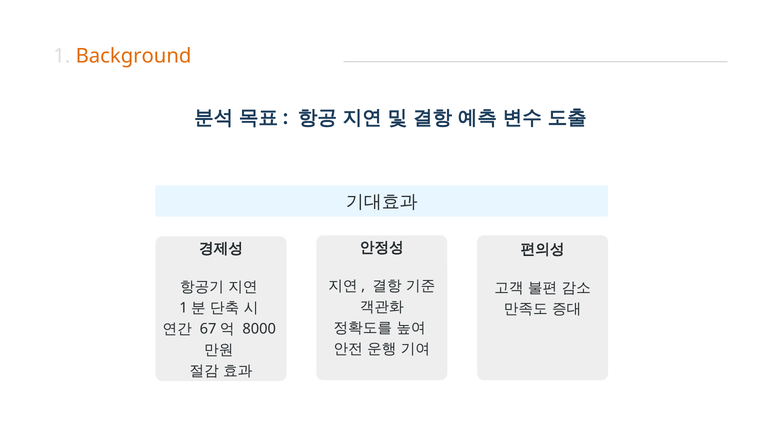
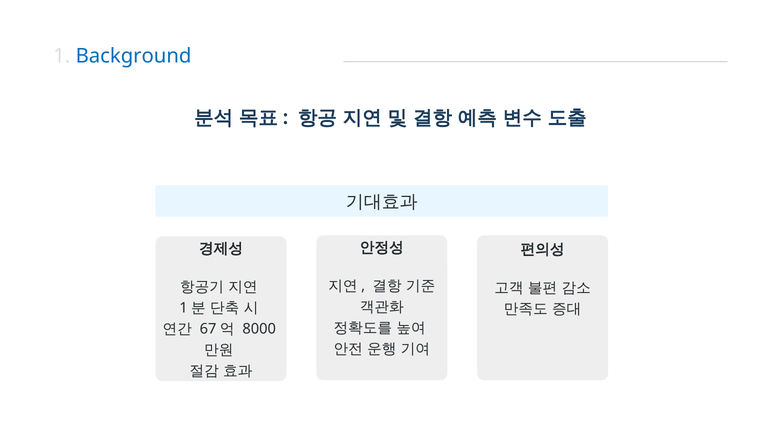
Background colour: orange -> blue
